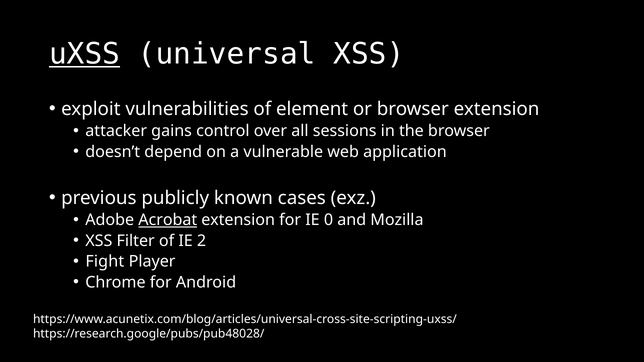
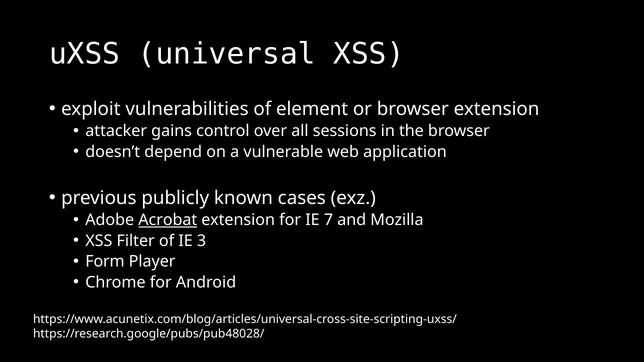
uXSS underline: present -> none
0: 0 -> 7
2: 2 -> 3
Fight: Fight -> Form
